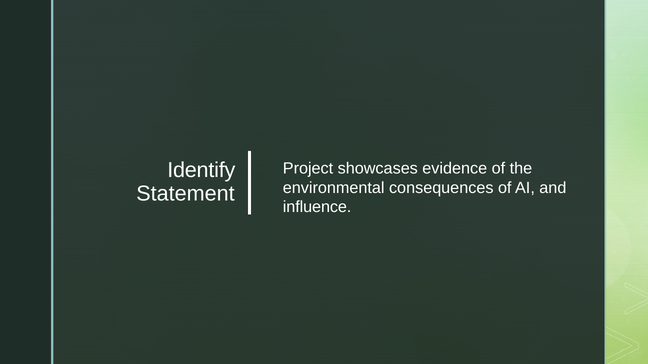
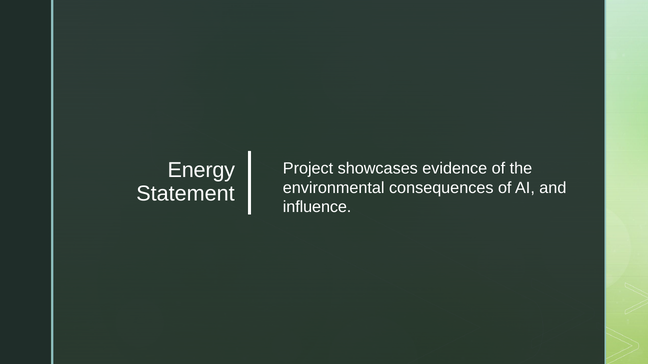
Identify: Identify -> Energy
